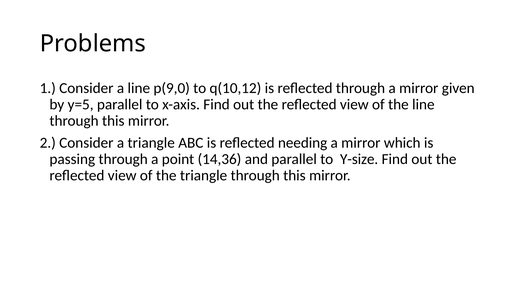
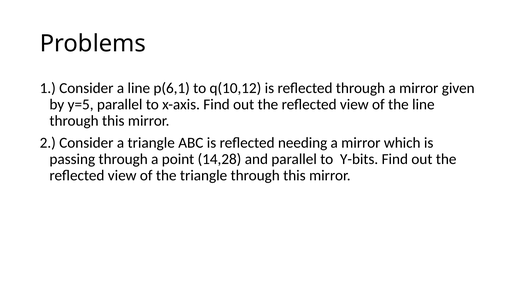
p(9,0: p(9,0 -> p(6,1
14,36: 14,36 -> 14,28
Y-size: Y-size -> Y-bits
